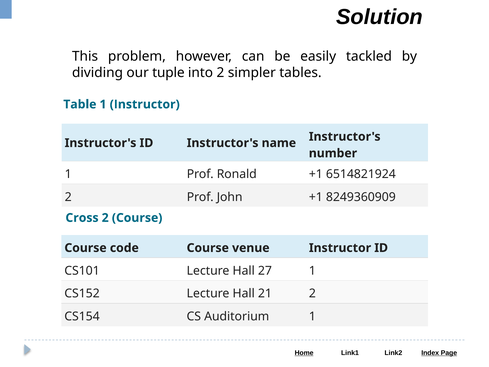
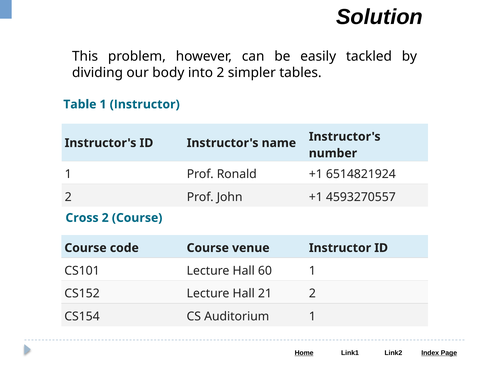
tuple: tuple -> body
8249360909: 8249360909 -> 4593270557
27: 27 -> 60
